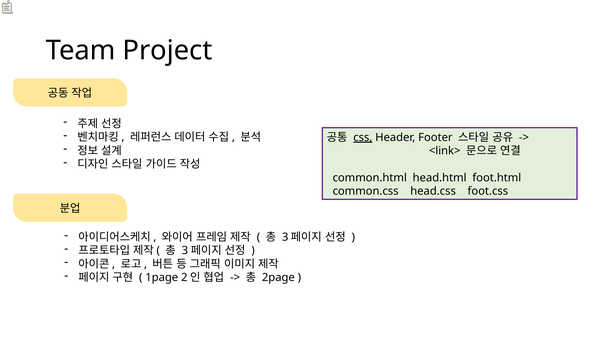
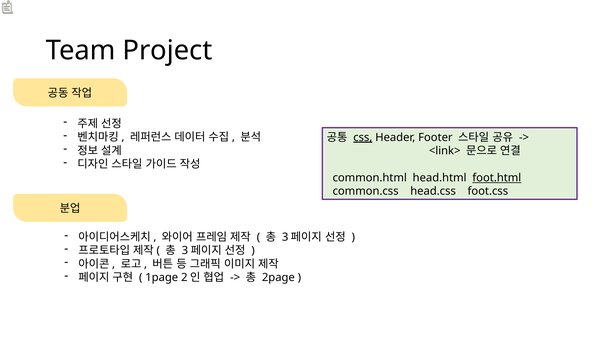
foot.html underline: none -> present
